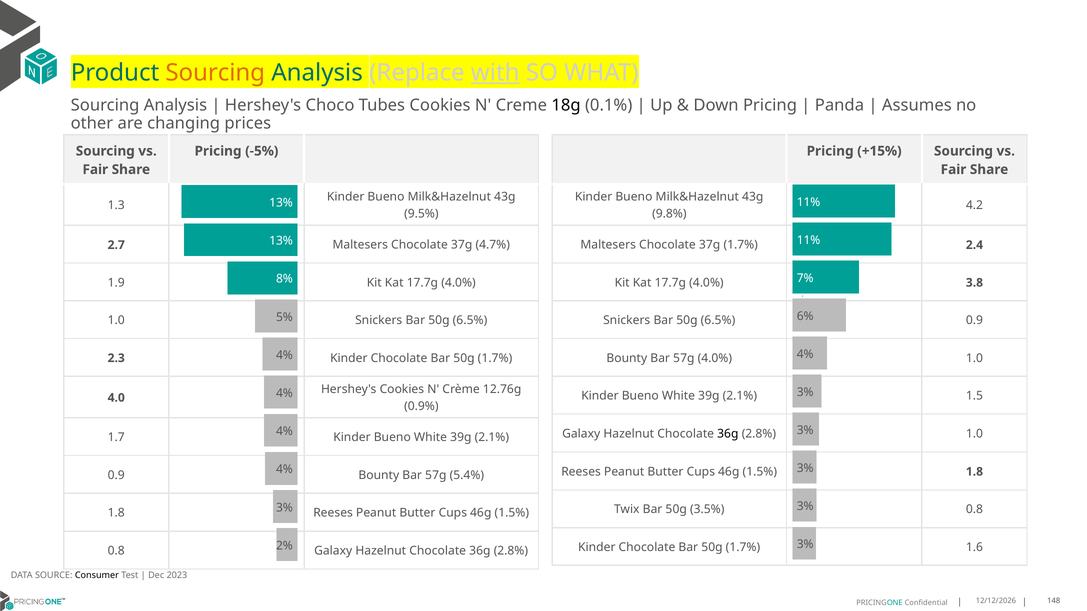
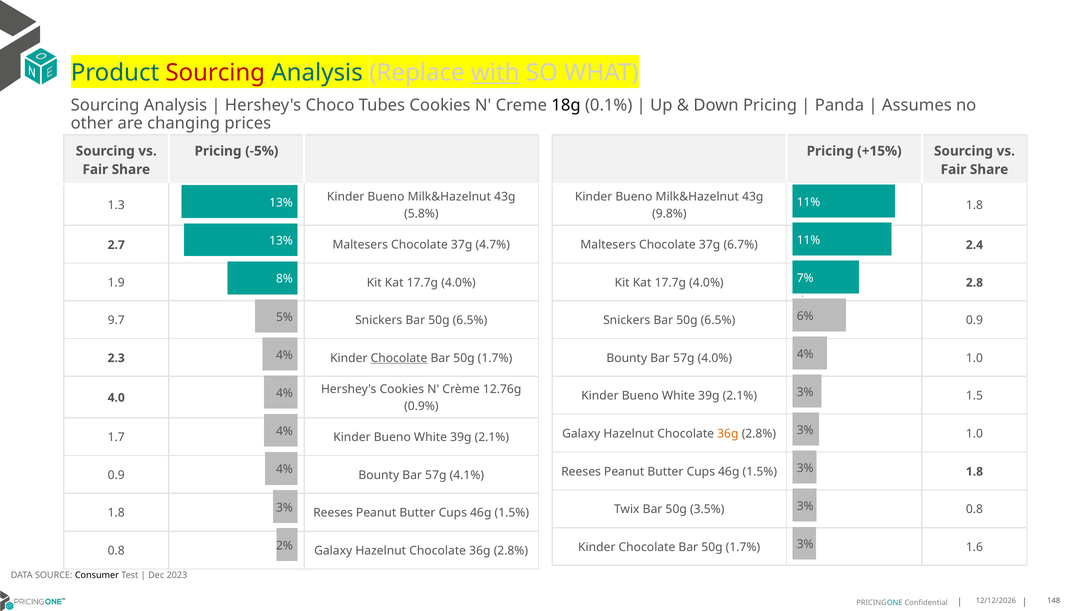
Sourcing at (215, 73) colour: orange -> red
4.2 at (974, 205): 4.2 -> 1.8
9.5%: 9.5% -> 5.8%
37g 1.7%: 1.7% -> 6.7%
3.8: 3.8 -> 2.8
1.0 at (116, 321): 1.0 -> 9.7
Chocolate at (399, 358) underline: none -> present
36g at (728, 434) colour: black -> orange
5.4%: 5.4% -> 4.1%
